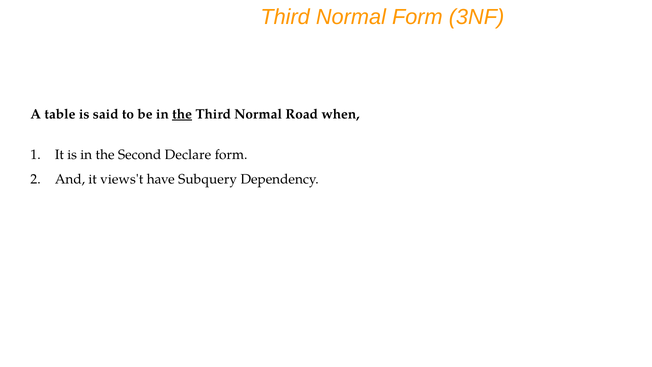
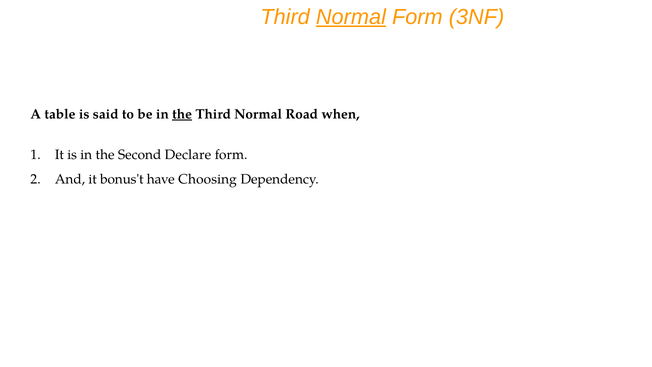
Normal at (351, 17) underline: none -> present
views't: views't -> bonus't
Subquery: Subquery -> Choosing
